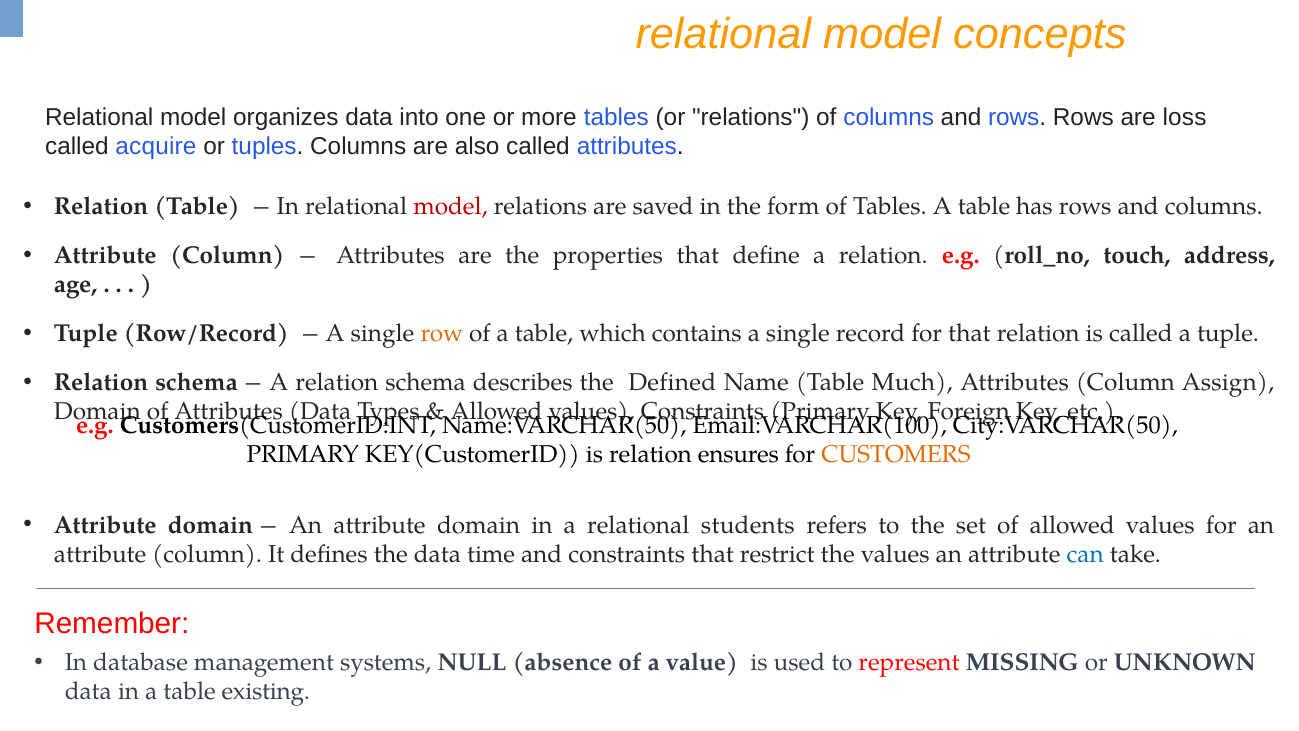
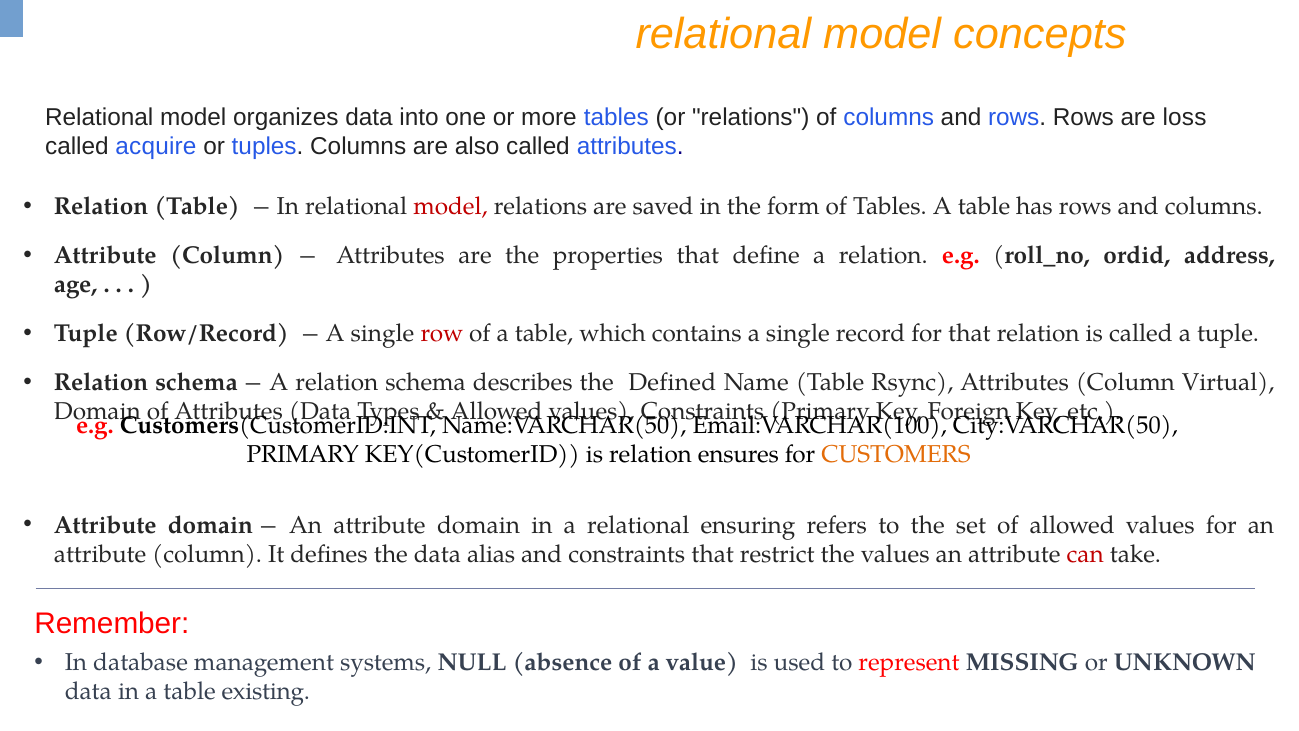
touch: touch -> ordid
row colour: orange -> red
Much: Much -> Rsync
Assign: Assign -> Virtual
students: students -> ensuring
time: time -> alias
can colour: blue -> red
